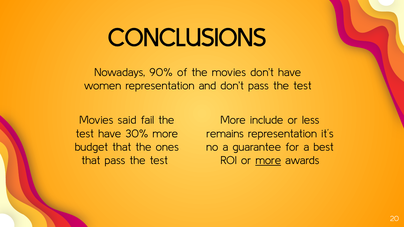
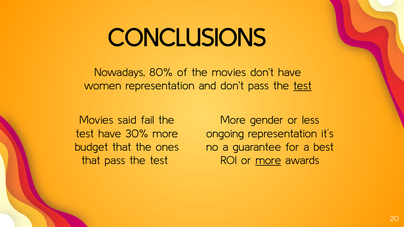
90%: 90% -> 80%
test at (302, 86) underline: none -> present
include: include -> gender
remains: remains -> ongoing
